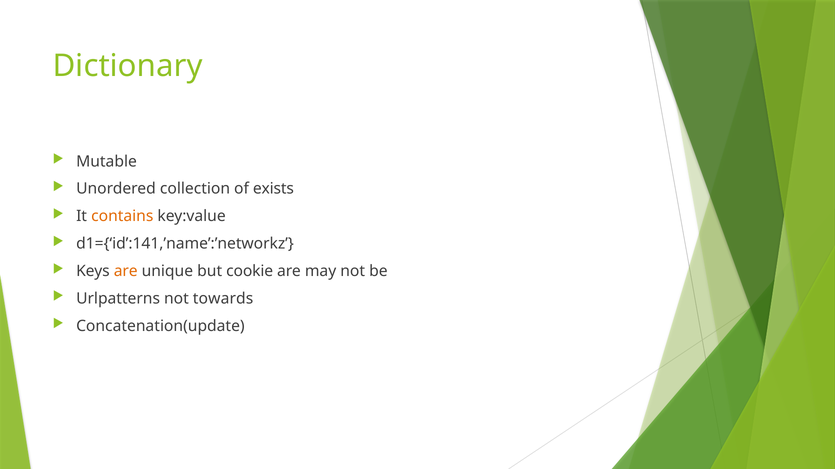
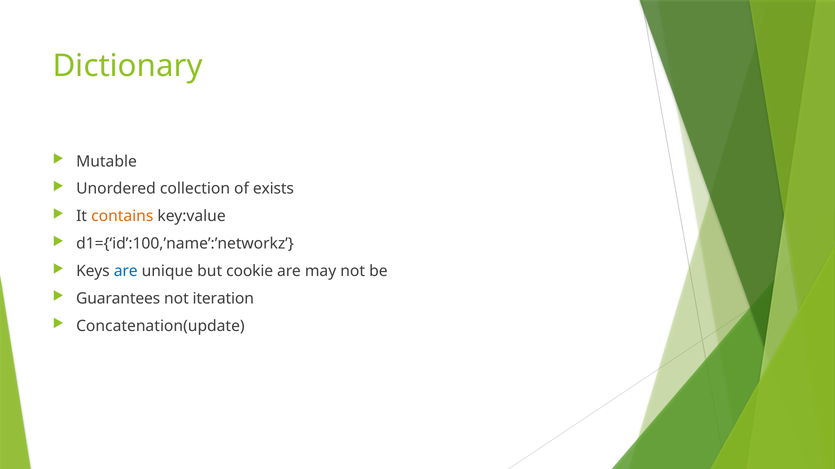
d1={‘id’:141,’name’:’networkz: d1={‘id’:141,’name’:’networkz -> d1={‘id’:100,’name’:’networkz
are at (126, 272) colour: orange -> blue
Urlpatterns: Urlpatterns -> Guarantees
towards: towards -> iteration
